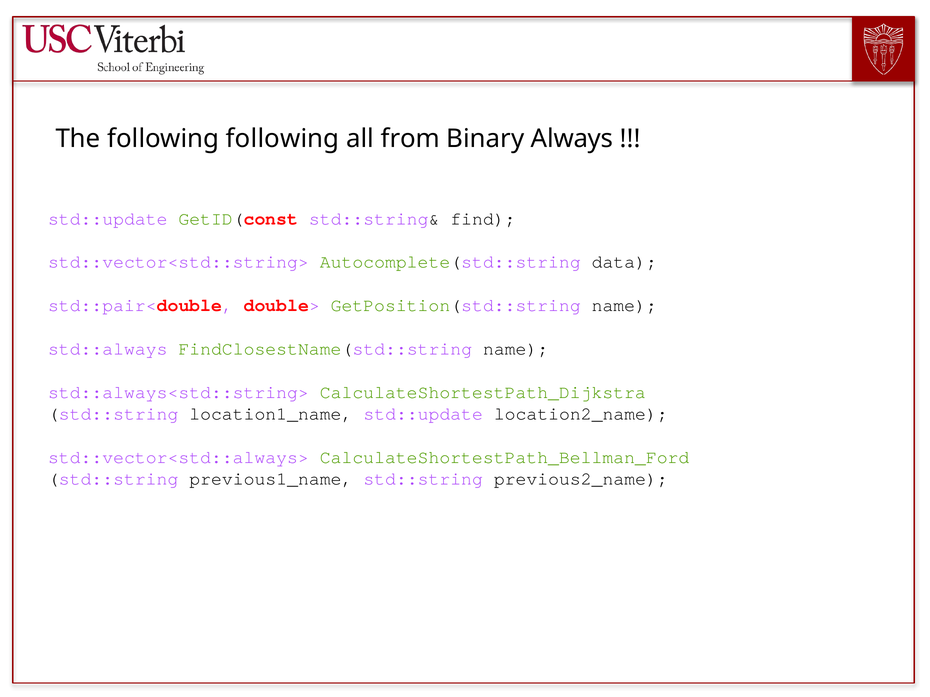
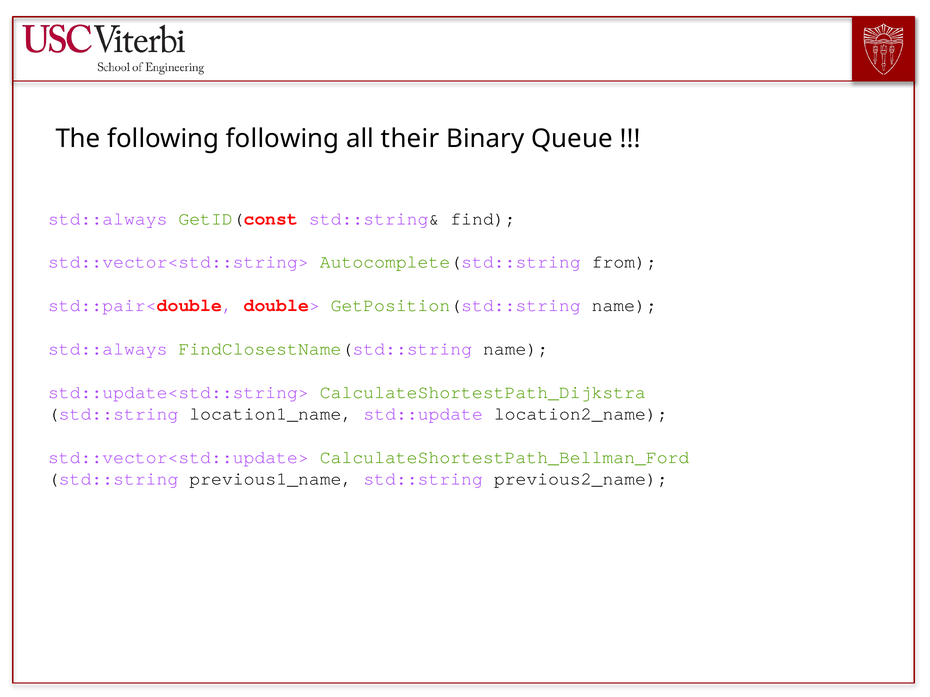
from: from -> their
Always: Always -> Queue
std::update at (108, 219): std::update -> std::always
data: data -> from
std::always<std::string>: std::always<std::string> -> std::update<std::string>
std::vector<std::always>: std::vector<std::always> -> std::vector<std::update>
